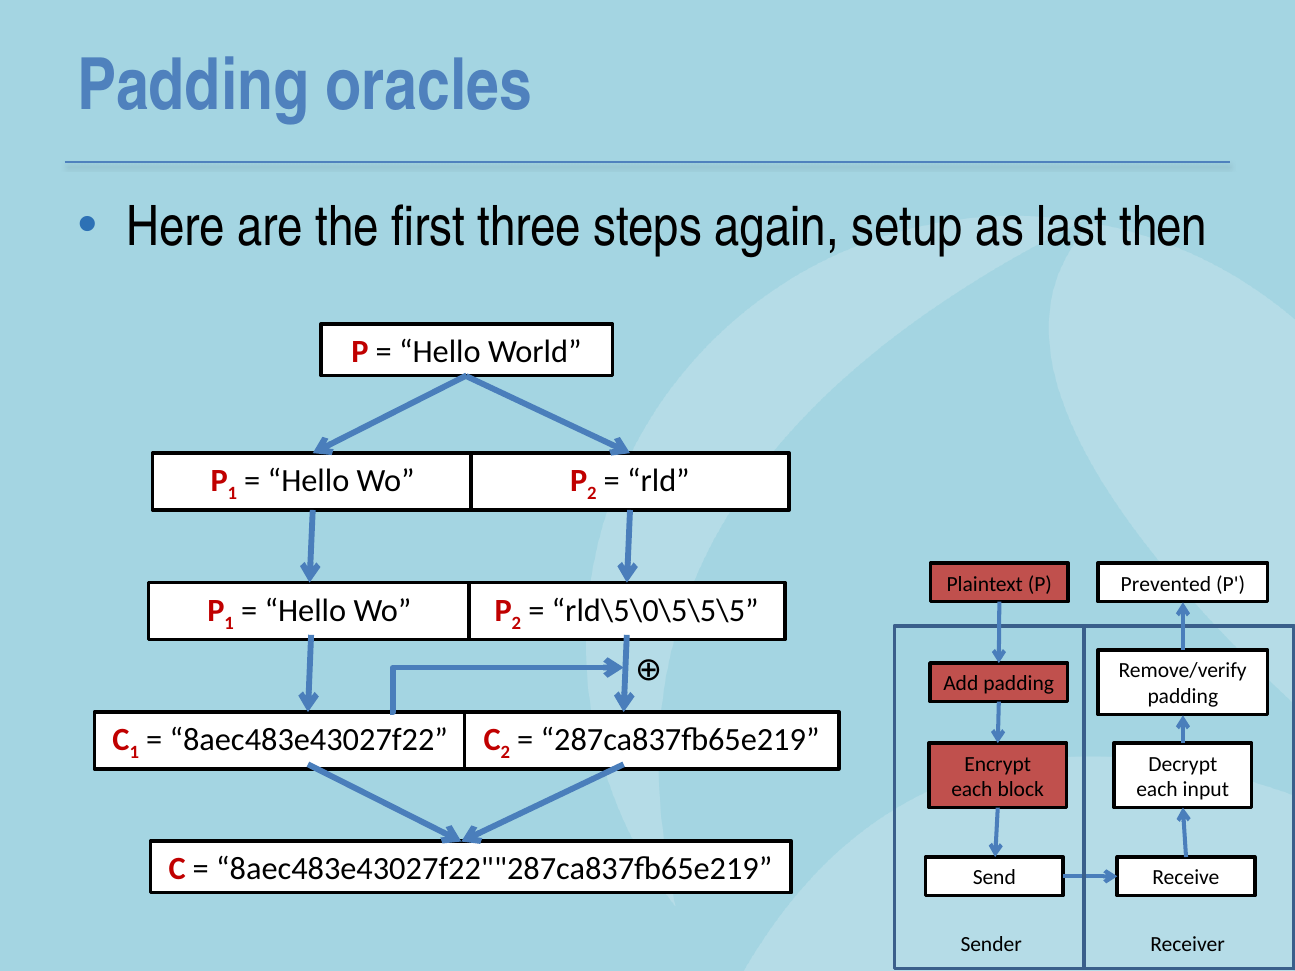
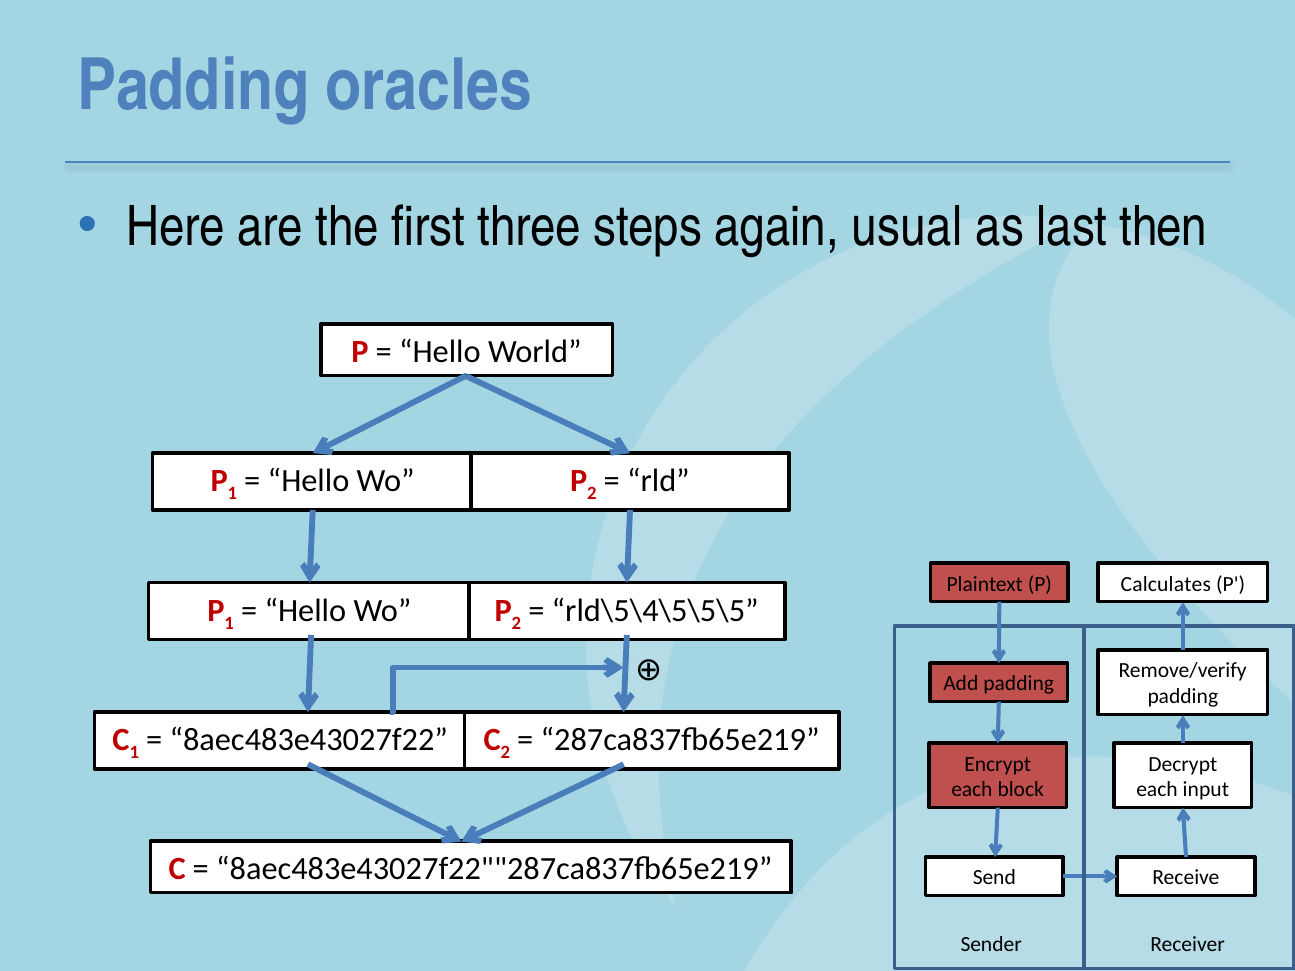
setup: setup -> usual
Prevented: Prevented -> Calculates
rld\5\0\5\5\5: rld\5\0\5\5\5 -> rld\5\4\5\5\5
